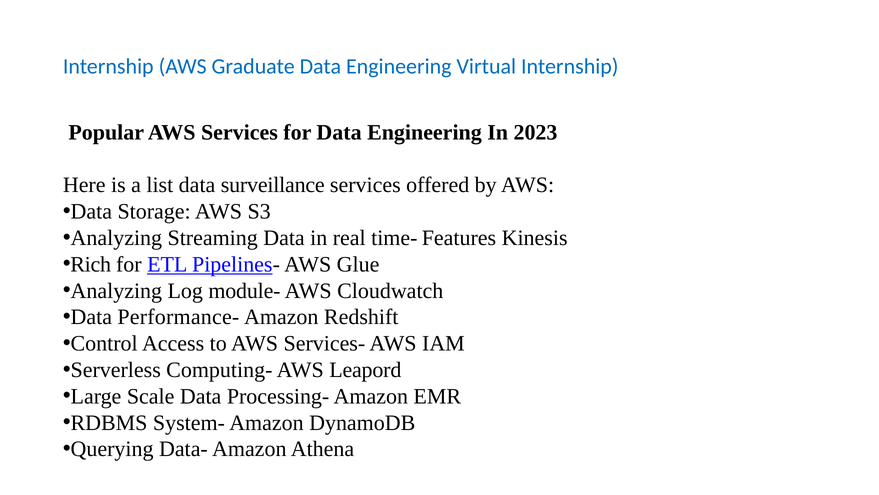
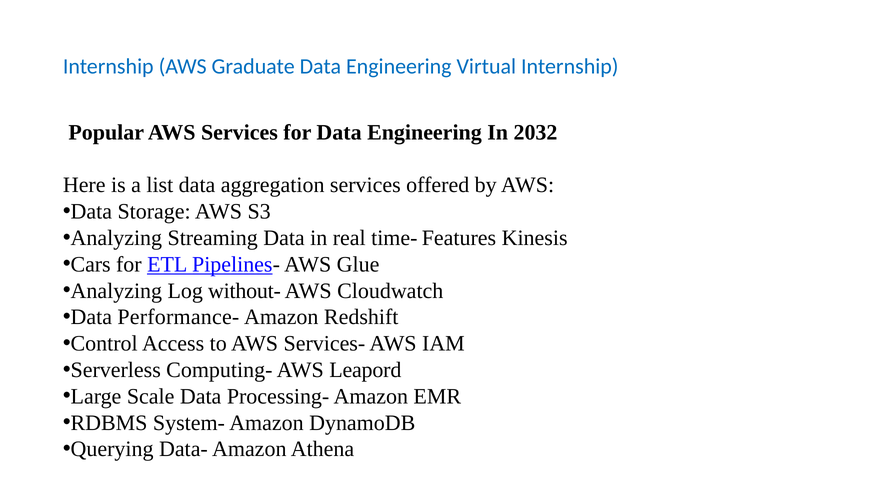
2023: 2023 -> 2032
surveillance: surveillance -> aggregation
Rich: Rich -> Cars
module-: module- -> without-
